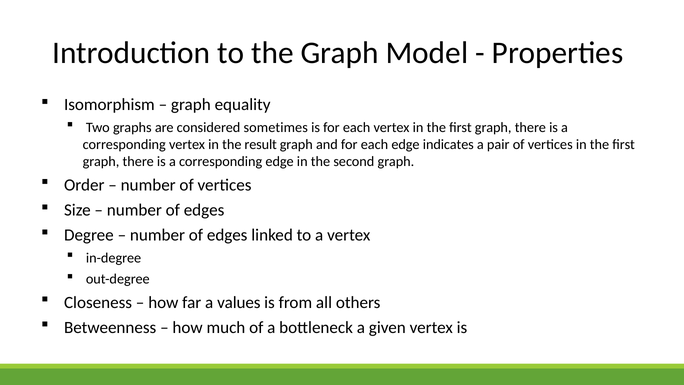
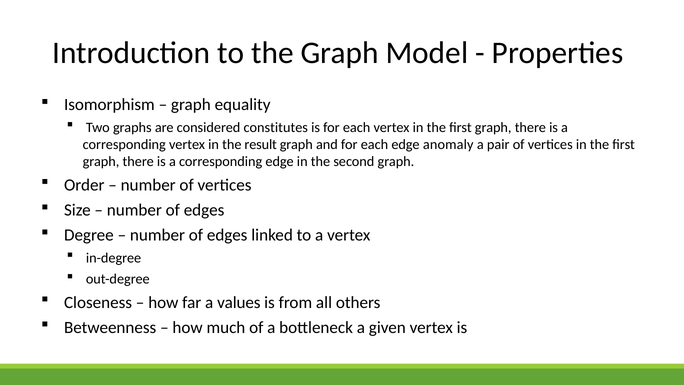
sometimes: sometimes -> constitutes
indicates: indicates -> anomaly
